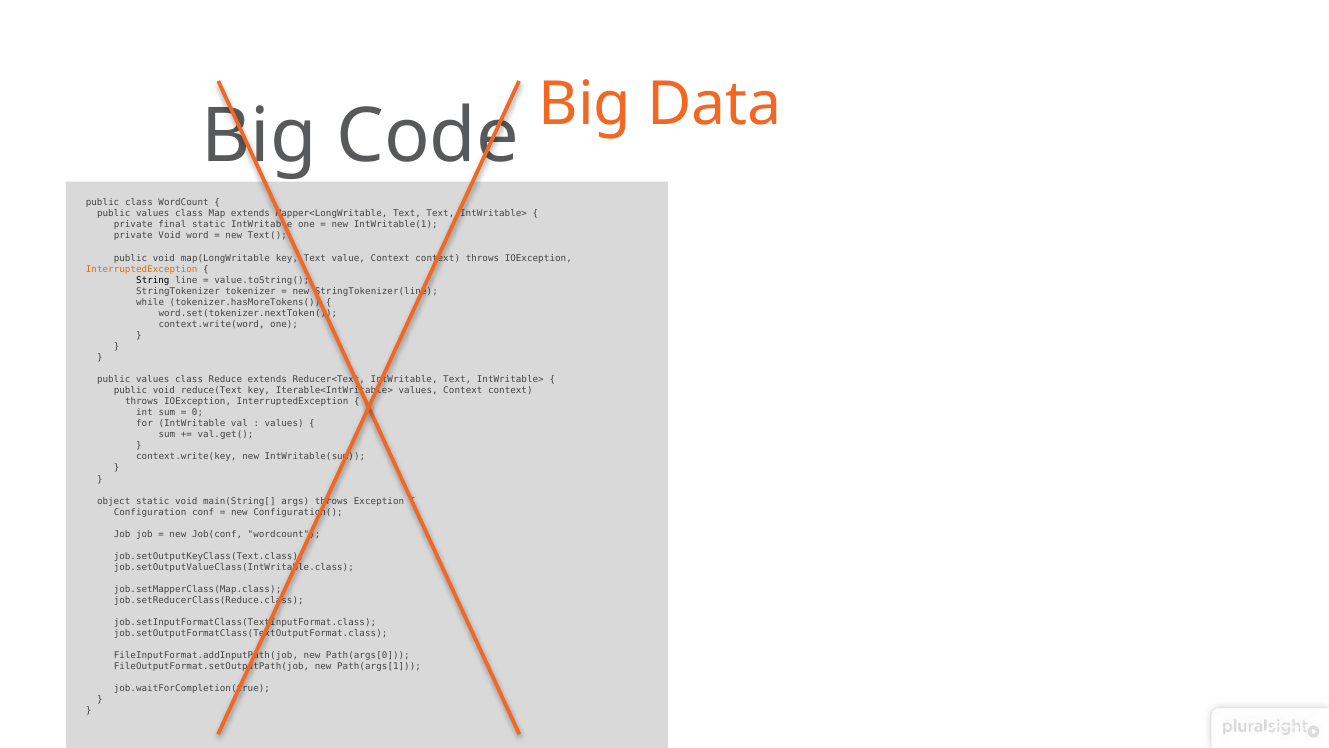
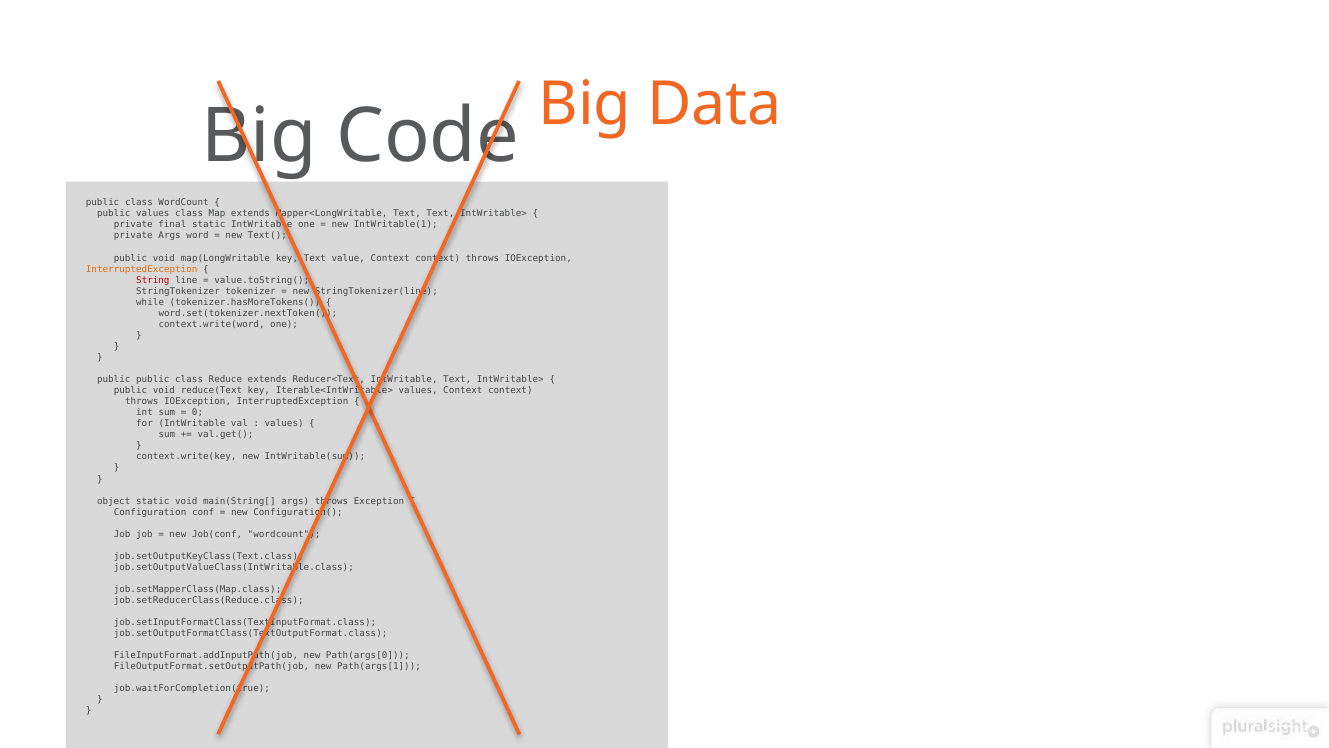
private Void: Void -> Args
String colour: black -> red
values at (153, 379): values -> public
